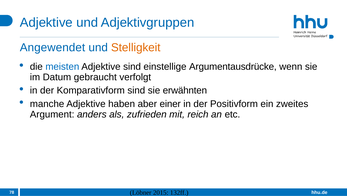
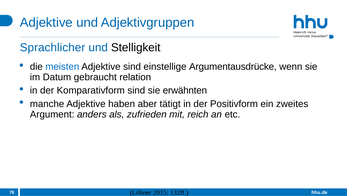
Angewendet: Angewendet -> Sprachlicher
Stelligkeit colour: orange -> black
verfolgt: verfolgt -> relation
einer: einer -> tätigt
